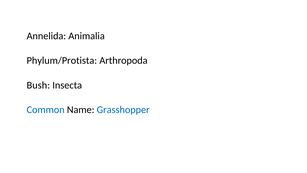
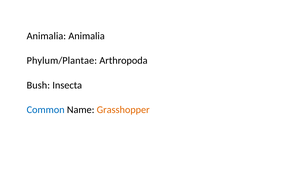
Annelida at (46, 36): Annelida -> Animalia
Phylum/Protista: Phylum/Protista -> Phylum/Plantae
Grasshopper colour: blue -> orange
